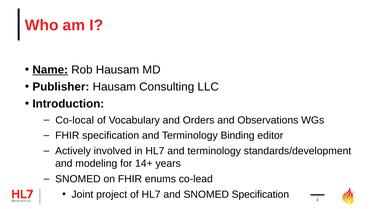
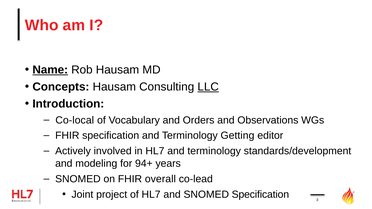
Publisher: Publisher -> Concepts
LLC underline: none -> present
Binding: Binding -> Getting
14+: 14+ -> 94+
enums: enums -> overall
